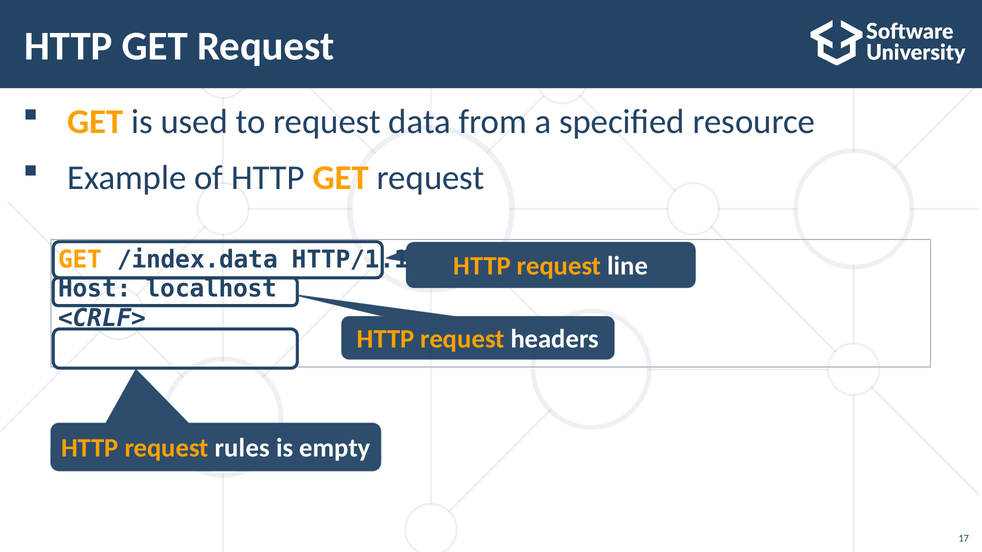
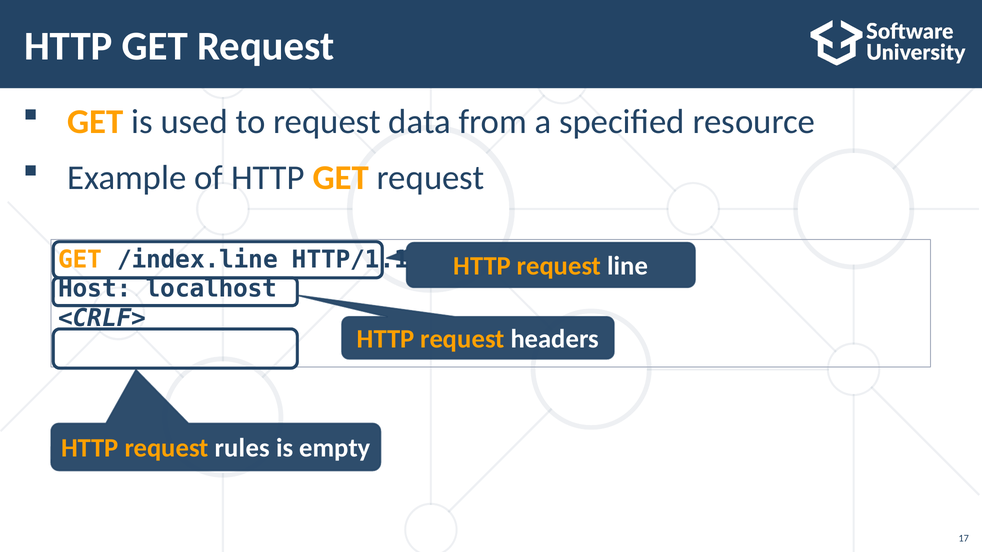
/index.data: /index.data -> /index.line
